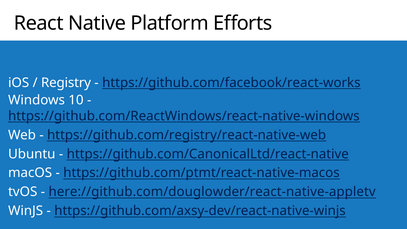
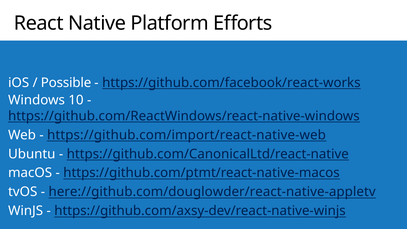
Registry: Registry -> Possible
https://github.com/registry/react-native-web: https://github.com/registry/react-native-web -> https://github.com/import/react-native-web
